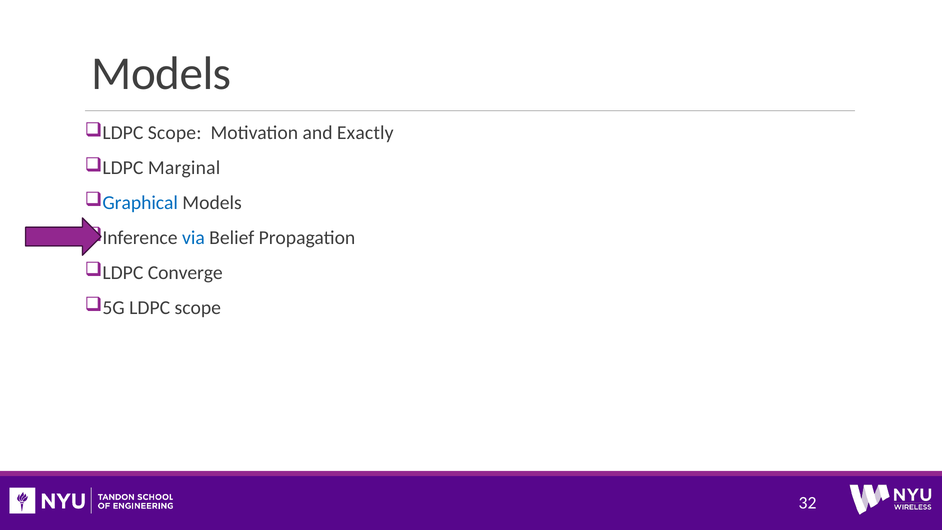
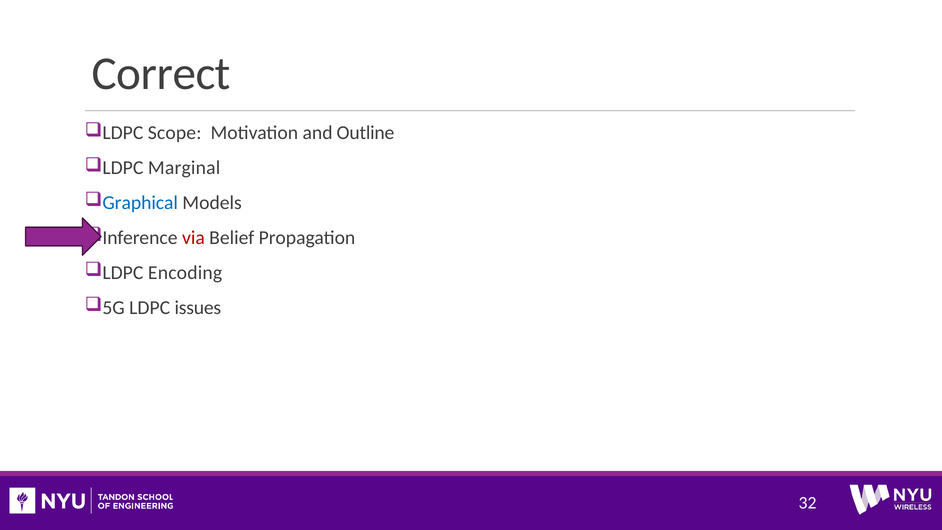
Models at (161, 74): Models -> Correct
Exactly: Exactly -> Outline
via colour: blue -> red
Converge: Converge -> Encoding
5G LDPC scope: scope -> issues
